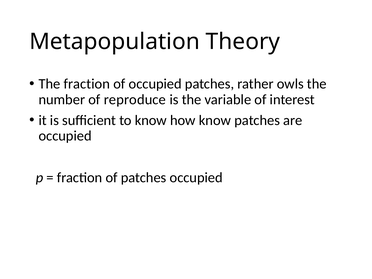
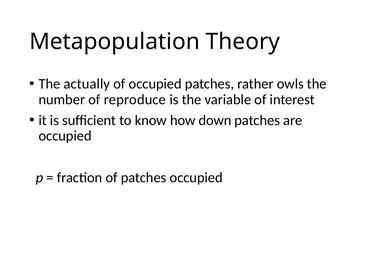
The fraction: fraction -> actually
how know: know -> down
